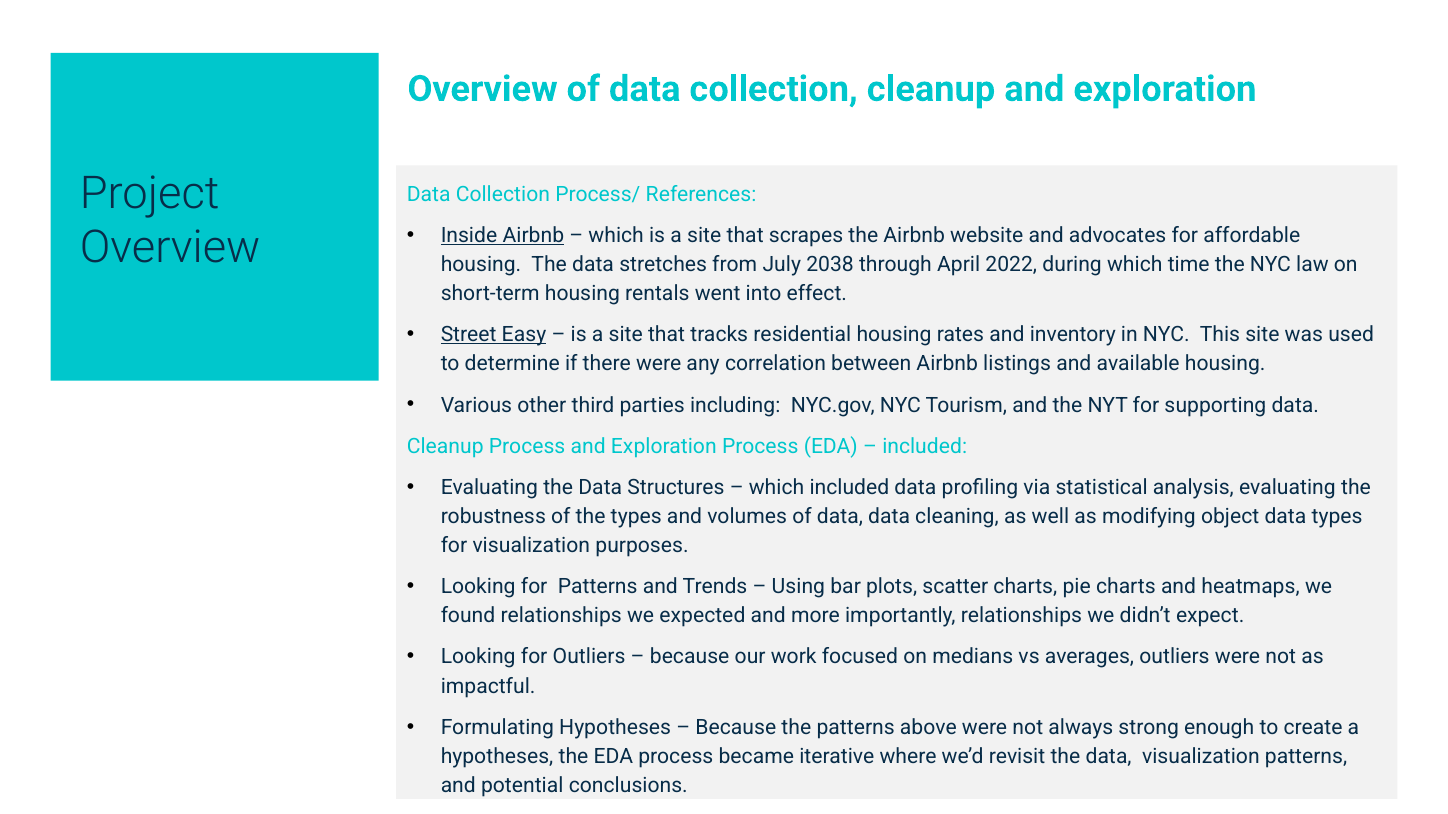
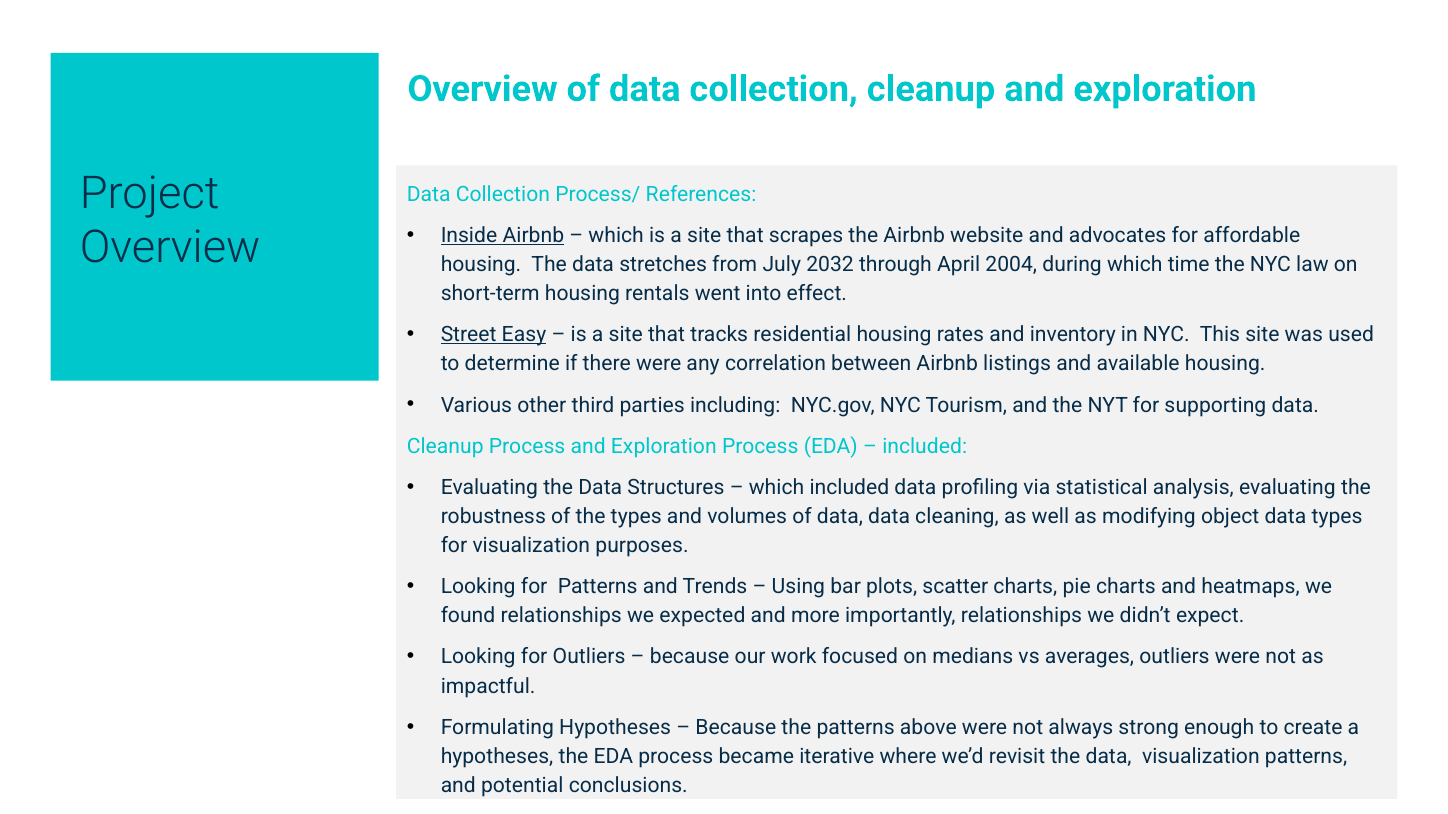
2038: 2038 -> 2032
2022: 2022 -> 2004
